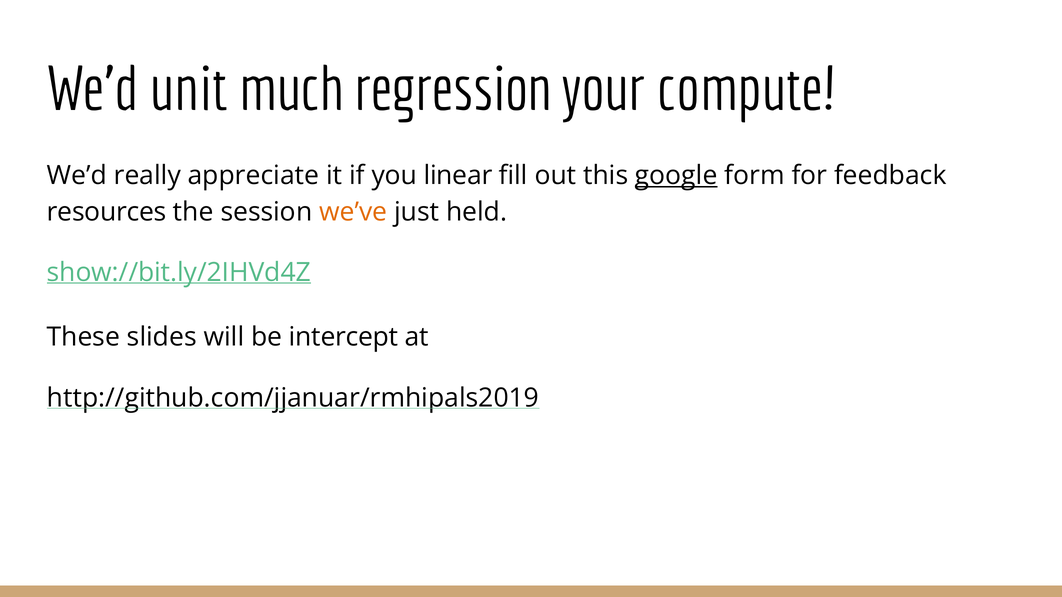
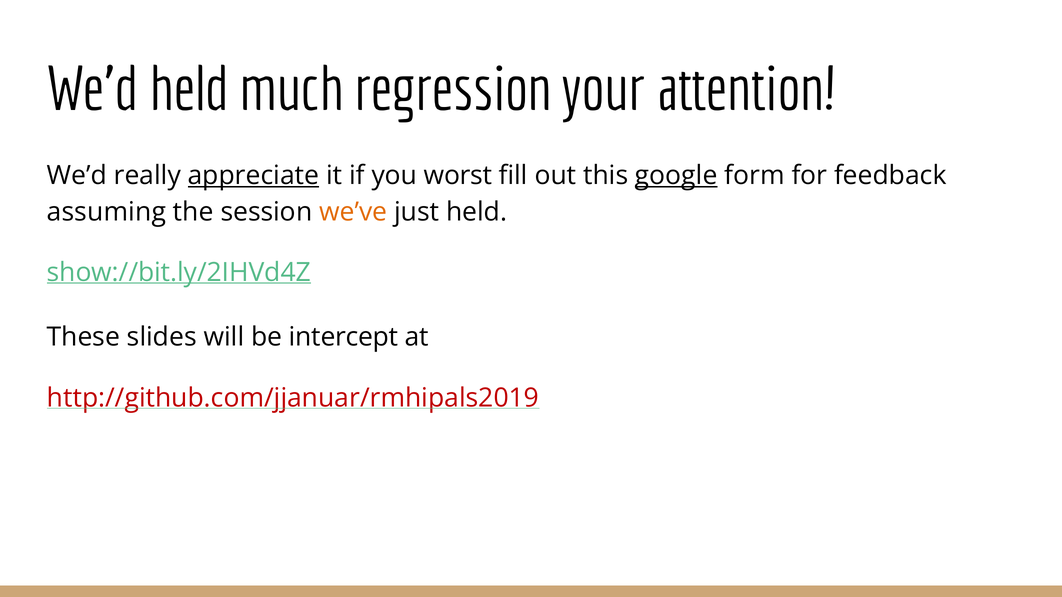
We’d unit: unit -> held
compute: compute -> attention
appreciate underline: none -> present
linear: linear -> worst
resources: resources -> assuming
http://github.com/jjanuar/rmhipals2019 colour: black -> red
